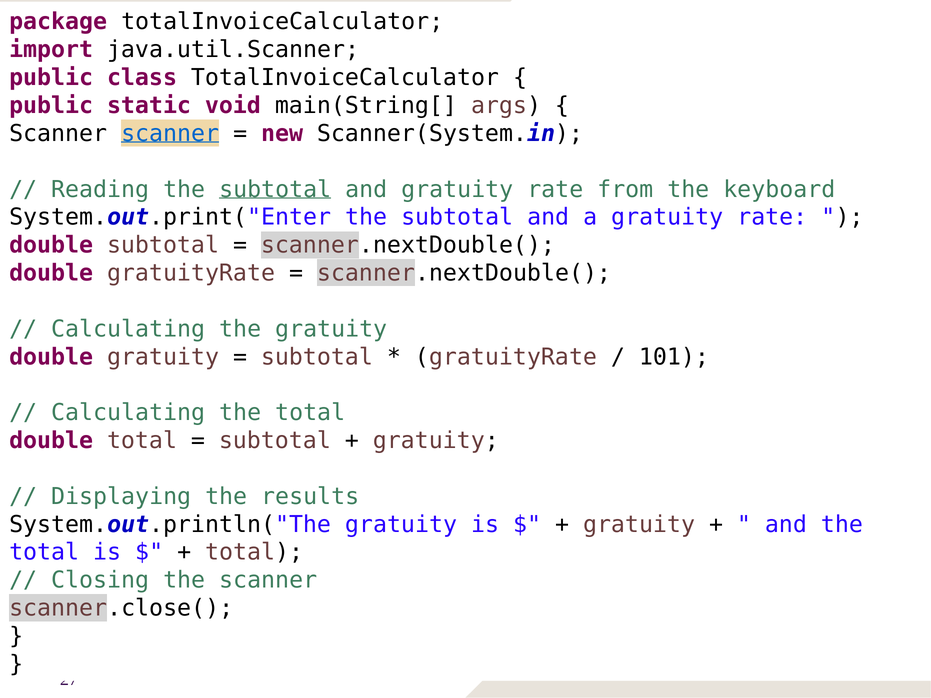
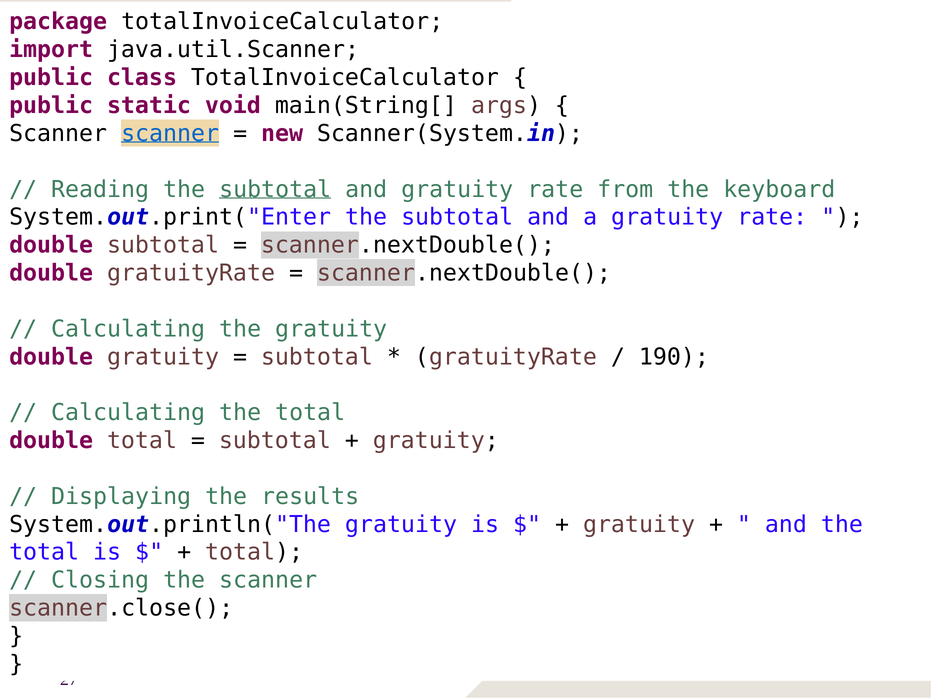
101: 101 -> 190
